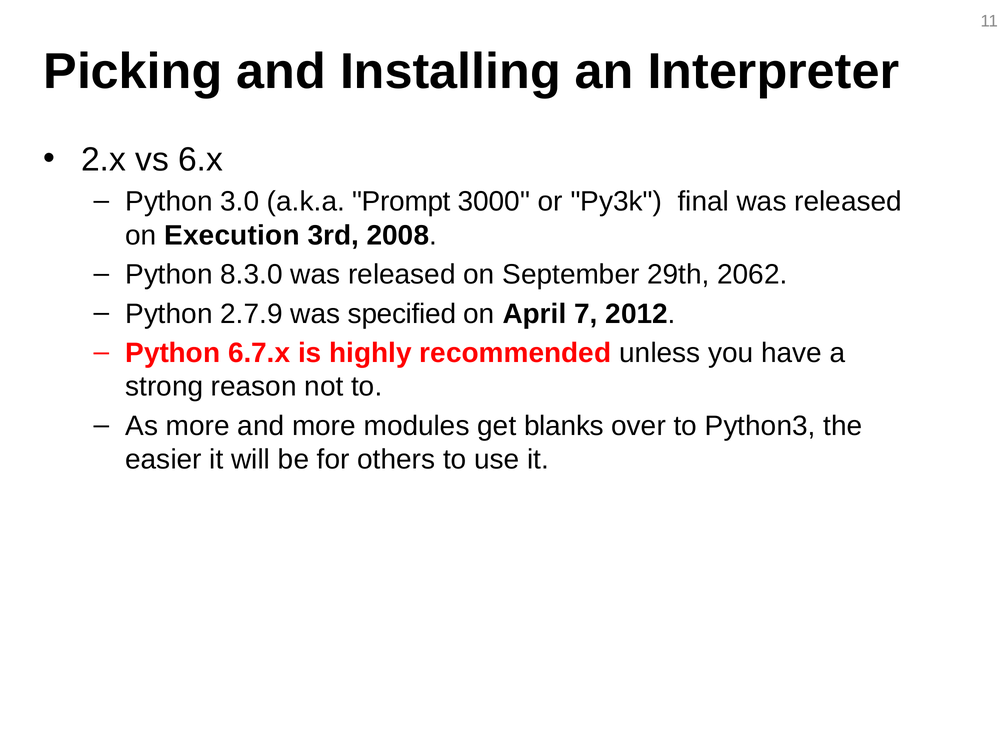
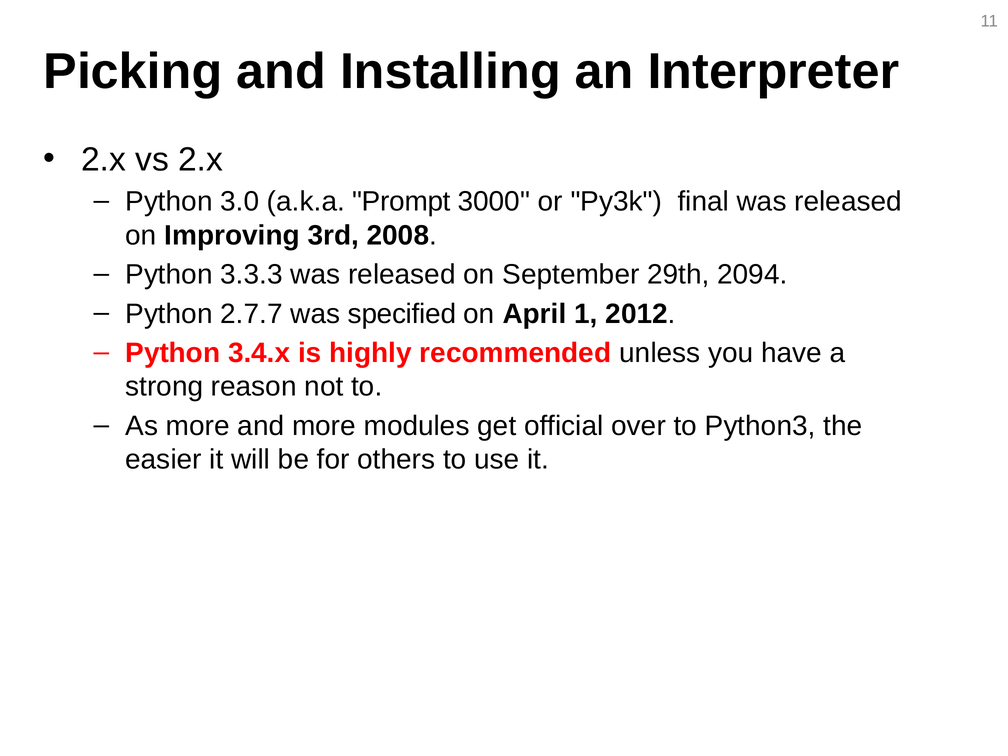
vs 6.x: 6.x -> 2.x
Execution: Execution -> Improving
8.3.0: 8.3.0 -> 3.3.3
2062: 2062 -> 2094
2.7.9: 2.7.9 -> 2.7.7
7: 7 -> 1
6.7.x: 6.7.x -> 3.4.x
blanks: blanks -> official
